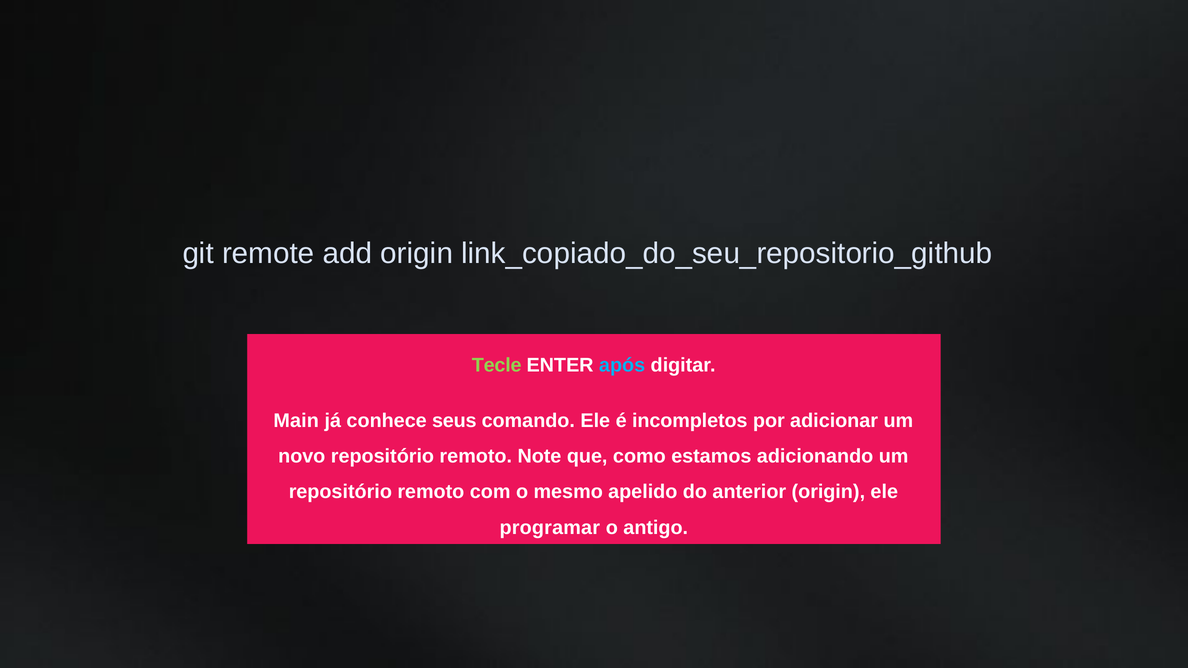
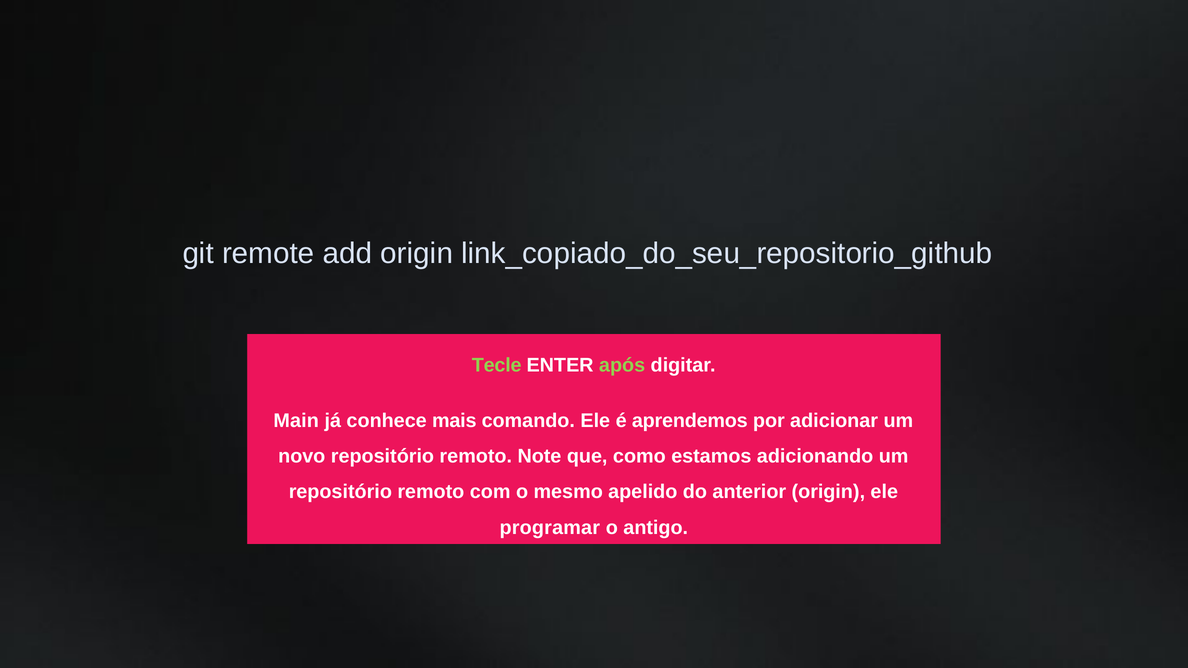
após colour: light blue -> light green
seus: seus -> mais
incompletos: incompletos -> aprendemos
